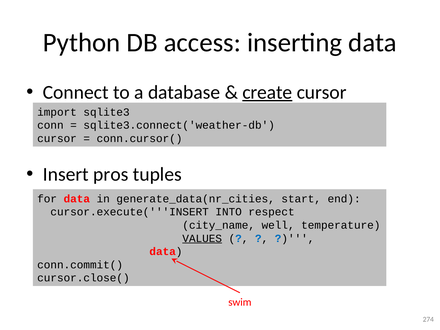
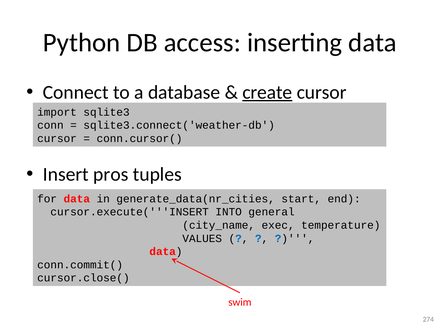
respect: respect -> general
well: well -> exec
VALUES underline: present -> none
